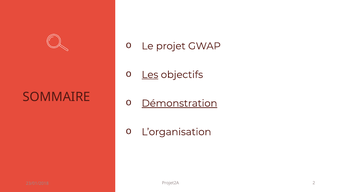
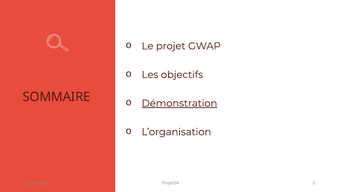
Les underline: present -> none
